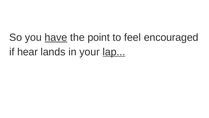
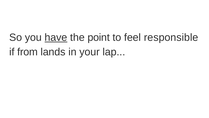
encouraged: encouraged -> responsible
hear: hear -> from
lap underline: present -> none
